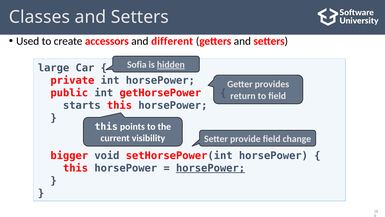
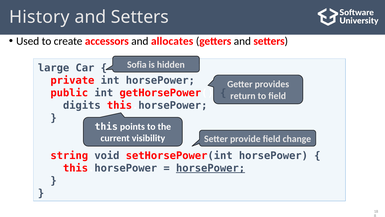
Classes: Classes -> History
different: different -> allocates
hidden underline: present -> none
starts: starts -> digits
bigger: bigger -> string
